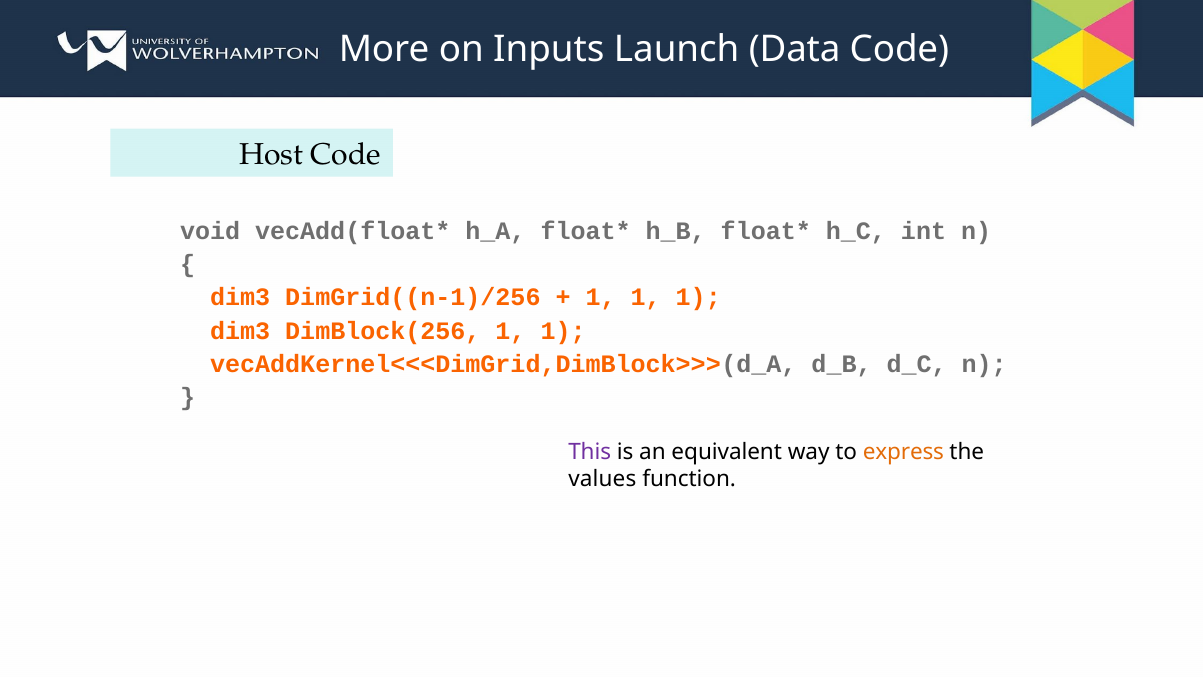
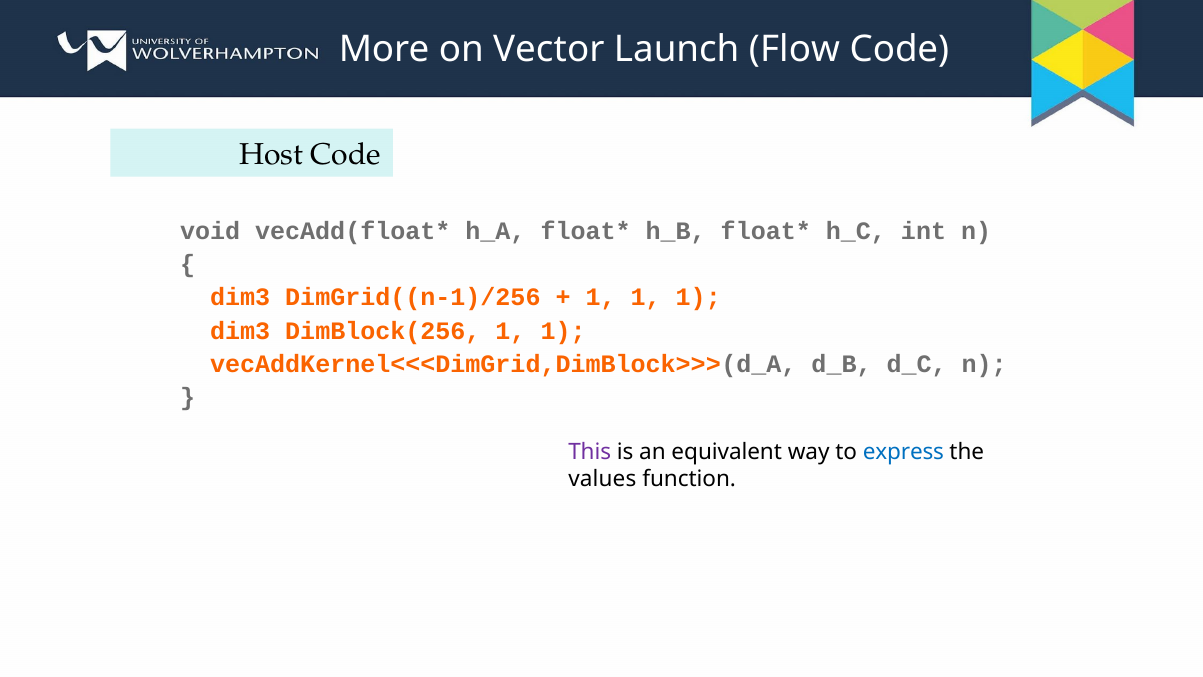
Inputs: Inputs -> Vector
Data: Data -> Flow
express colour: orange -> blue
